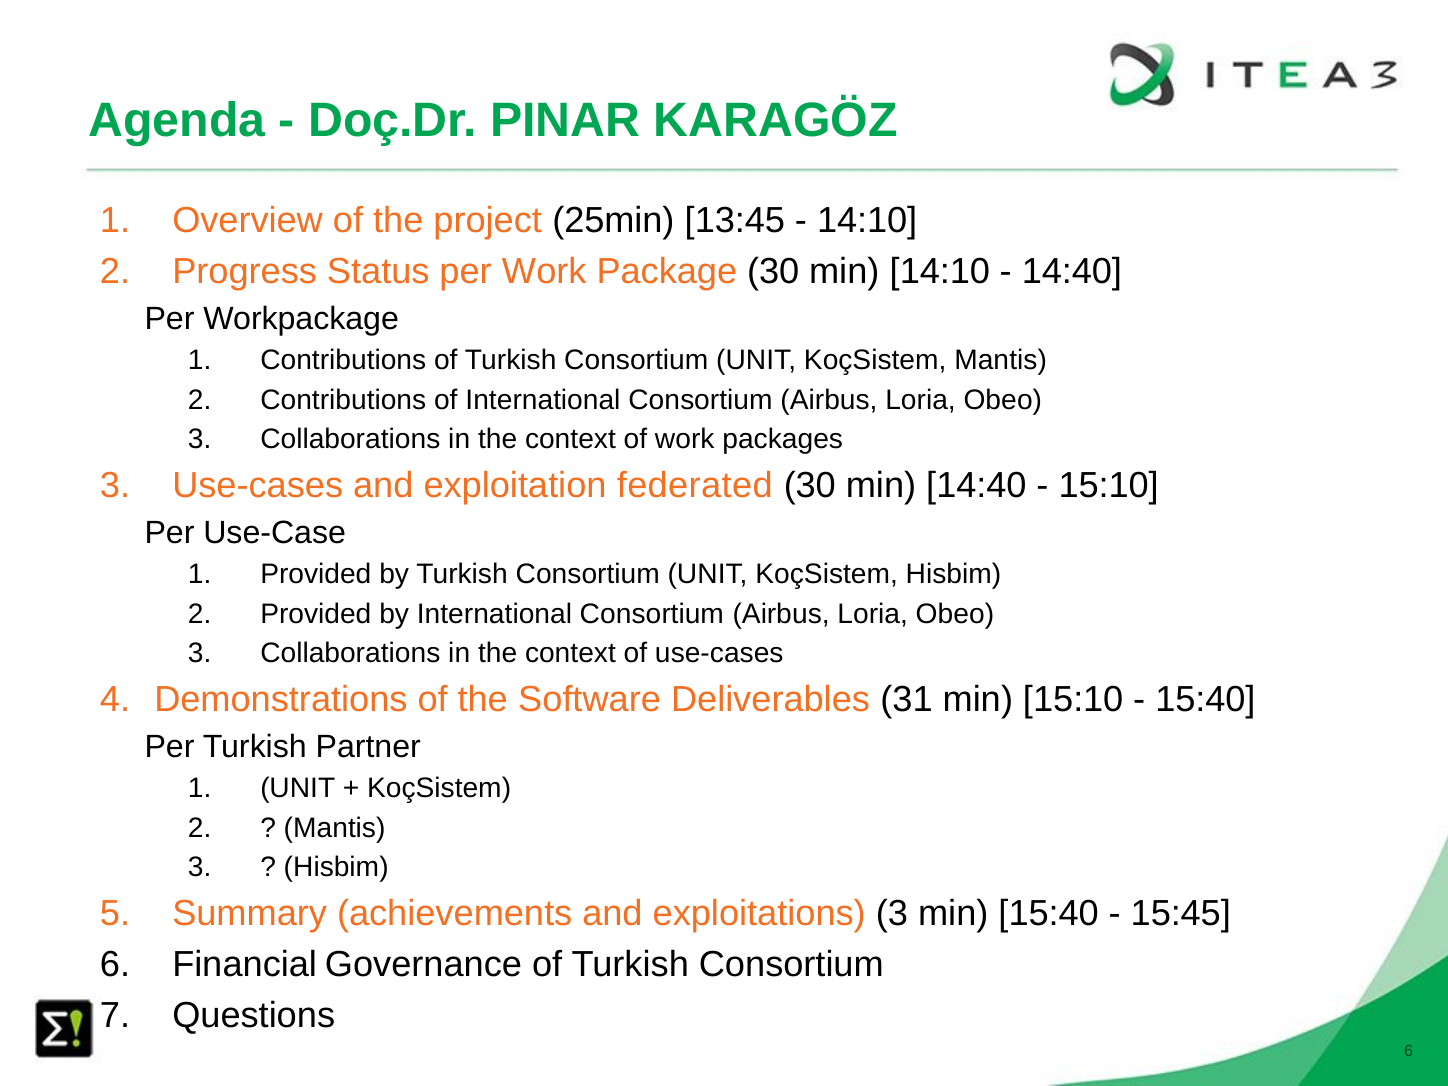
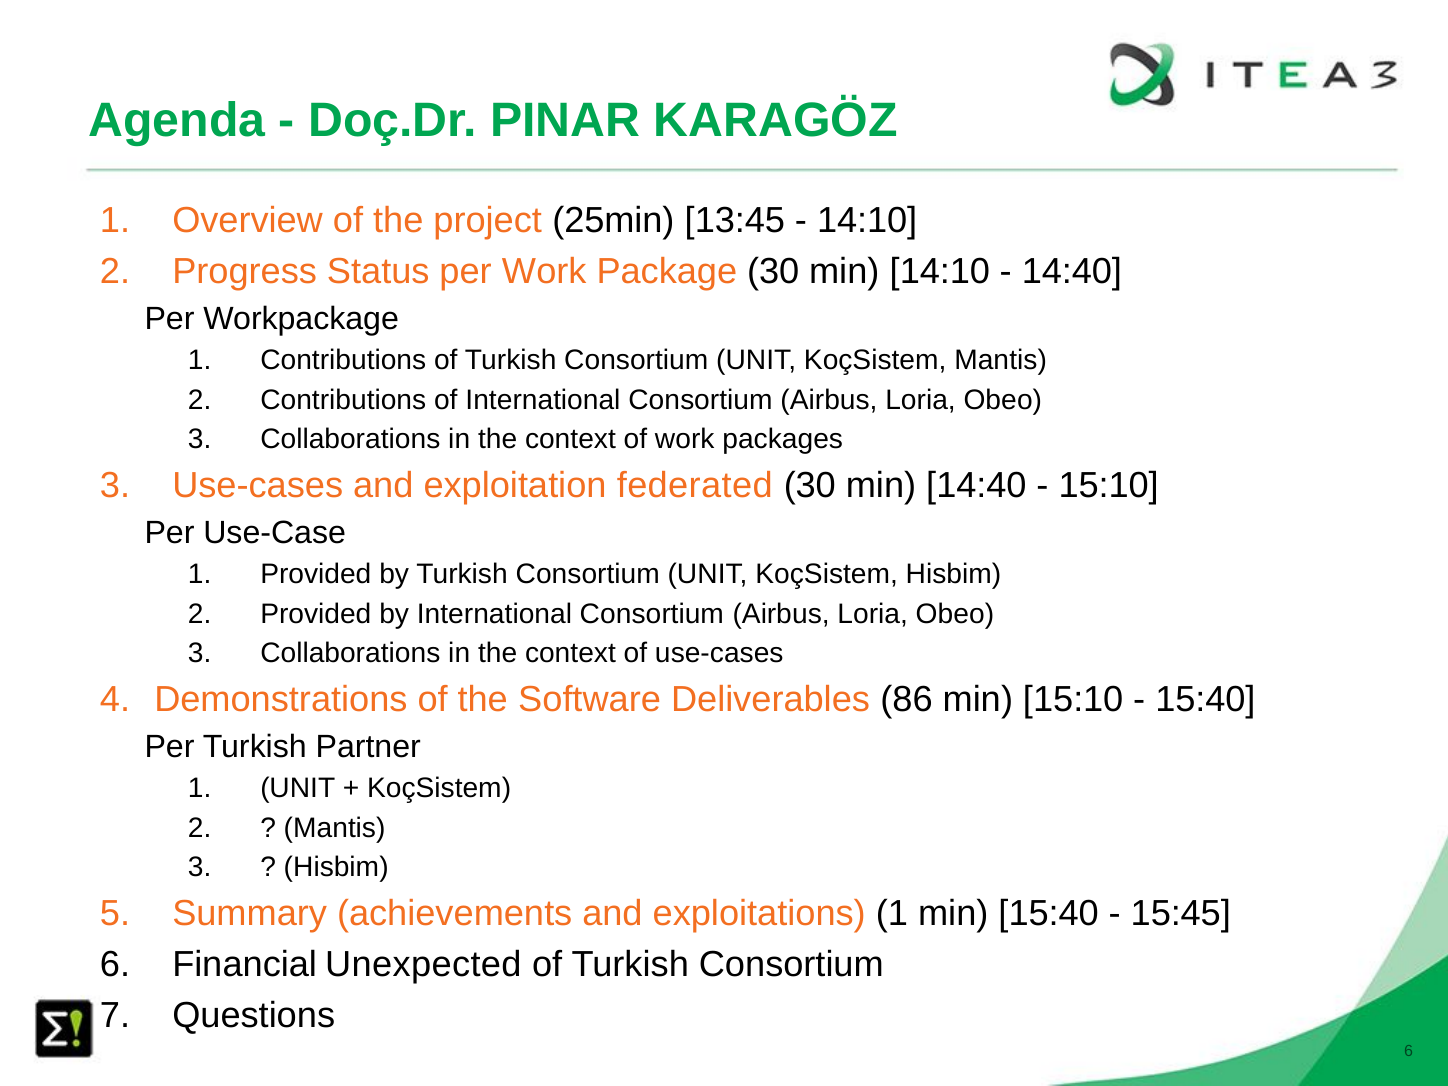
31: 31 -> 86
exploitations 3: 3 -> 1
Governance: Governance -> Unexpected
